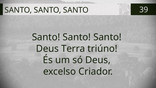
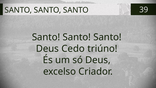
Terra: Terra -> Cedo
